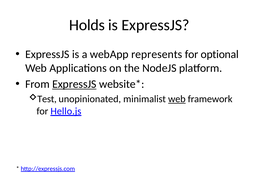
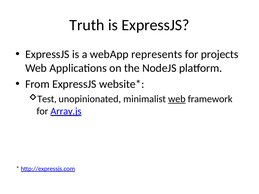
Holds: Holds -> Truth
optional: optional -> projects
ExpressJS at (74, 84) underline: present -> none
Hello.js: Hello.js -> Array.js
